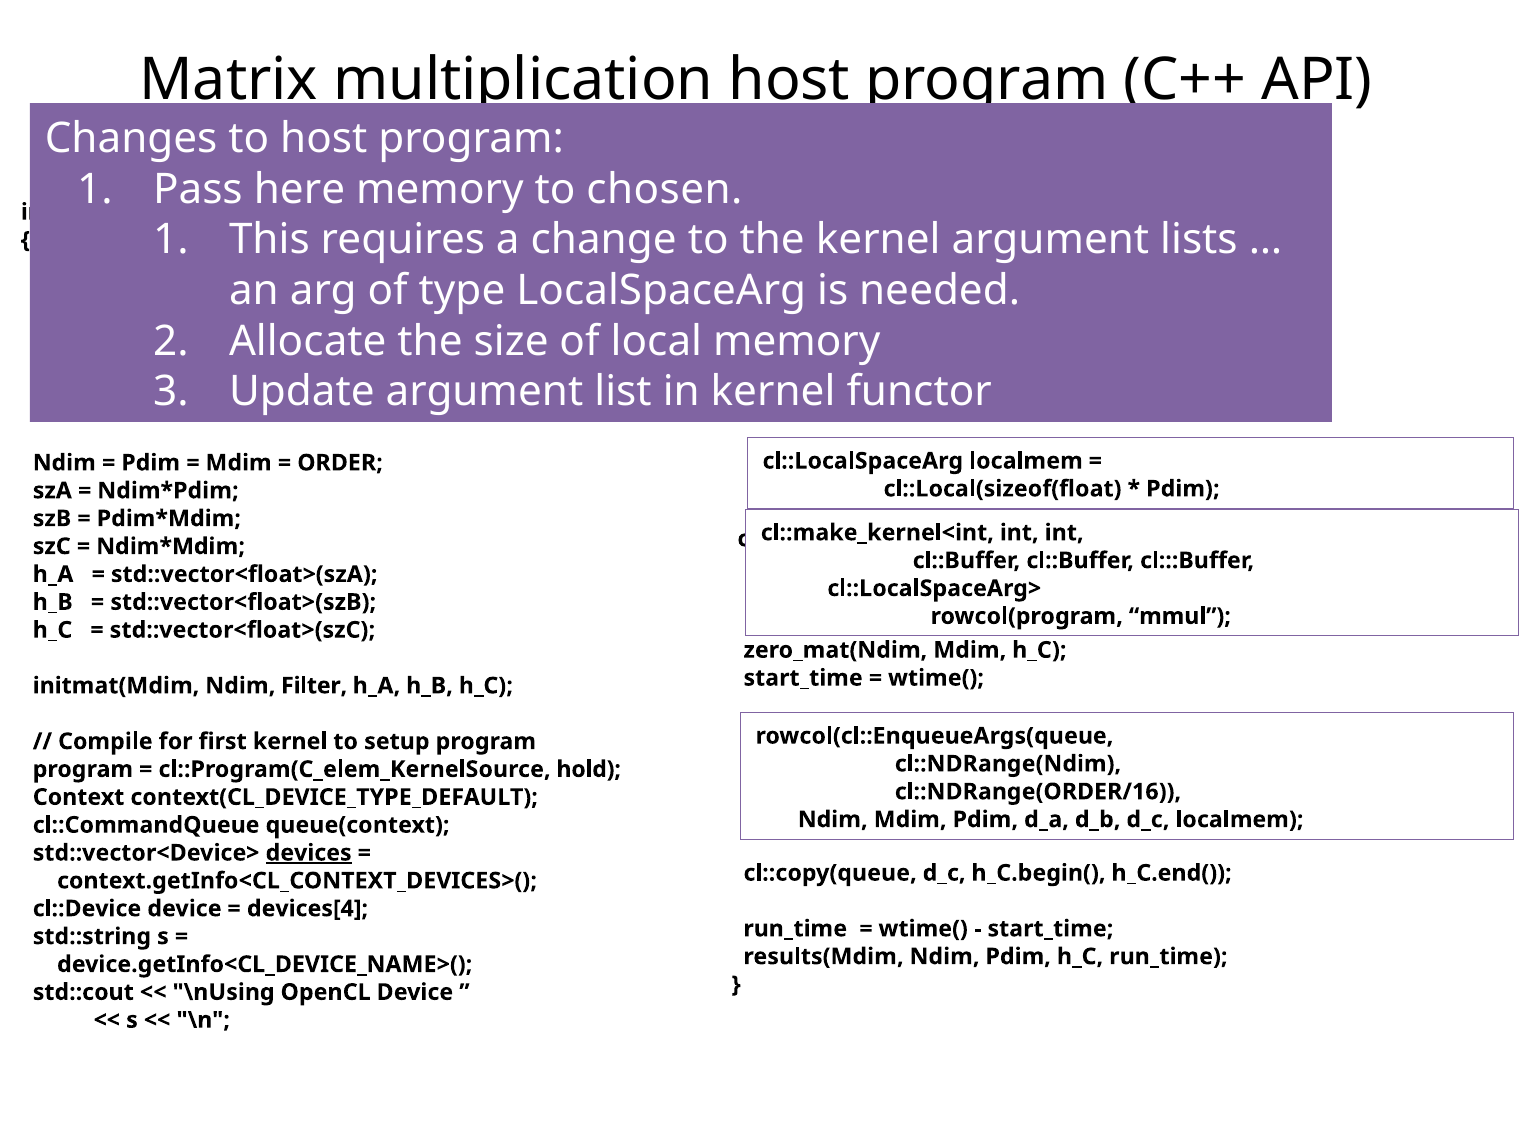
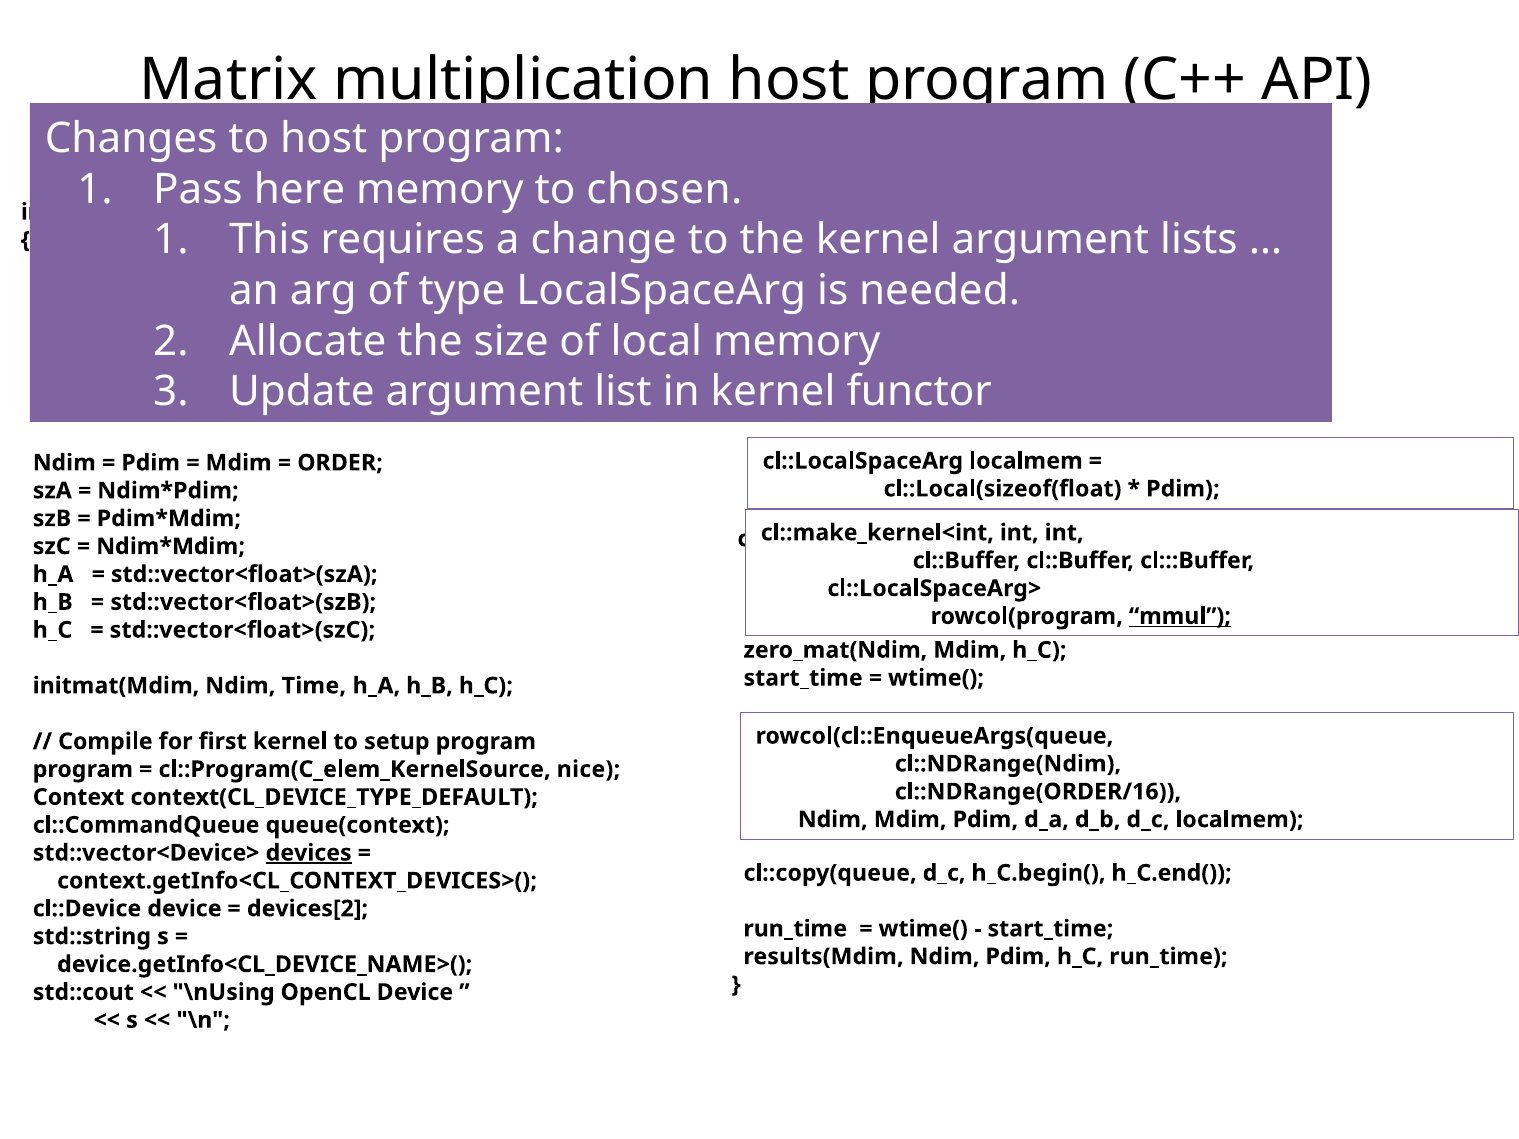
mmul at (1180, 616) underline: none -> present
Filter: Filter -> Time
hold: hold -> nice
devices[4: devices[4 -> devices[2
